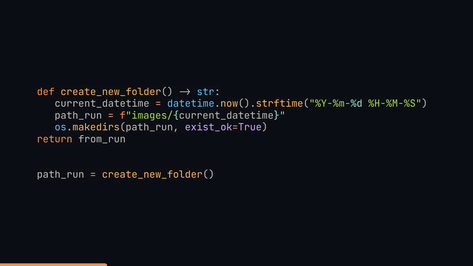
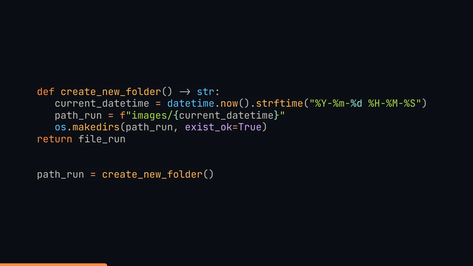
from_run: from_run -> file_run
